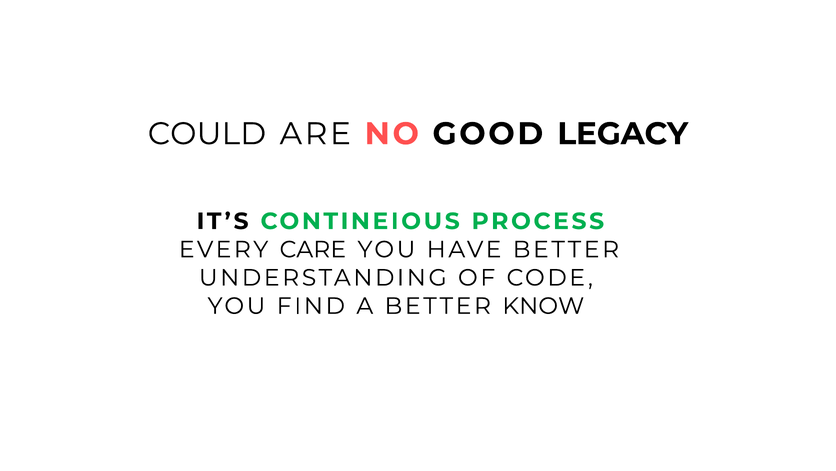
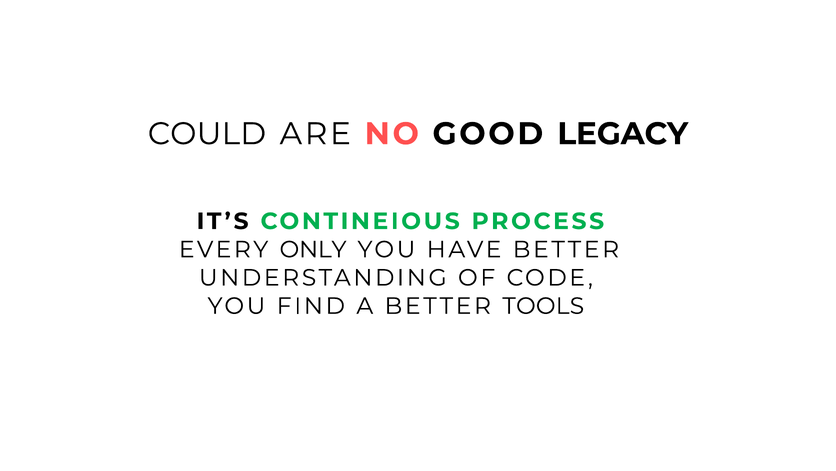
CARE: CARE -> ONLY
KNOW: KNOW -> TOOLS
